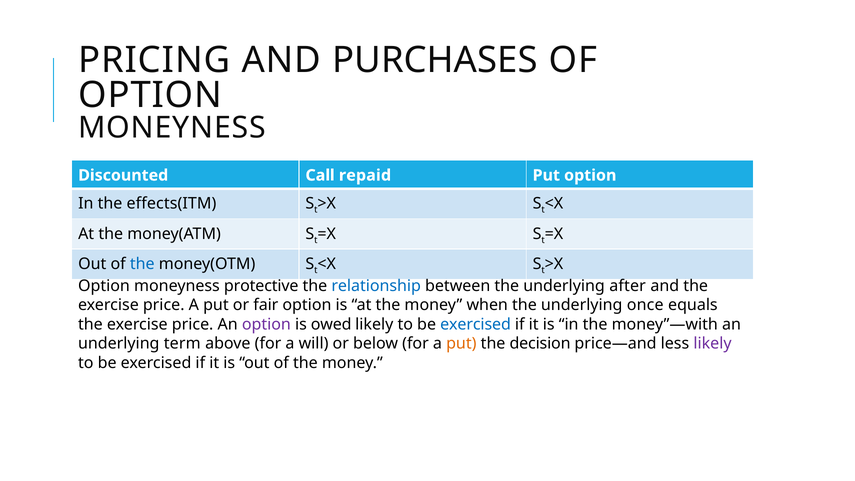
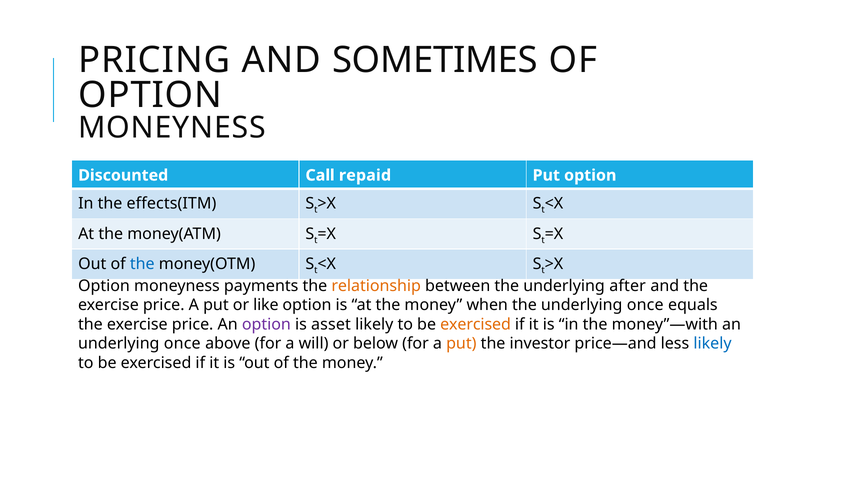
PURCHASES: PURCHASES -> SOMETIMES
protective: protective -> payments
relationship colour: blue -> orange
fair: fair -> like
owed: owed -> asset
exercised at (476, 324) colour: blue -> orange
term at (182, 343): term -> once
decision: decision -> investor
likely at (712, 343) colour: purple -> blue
